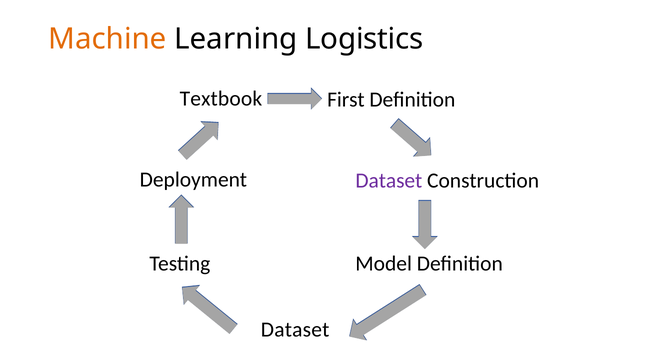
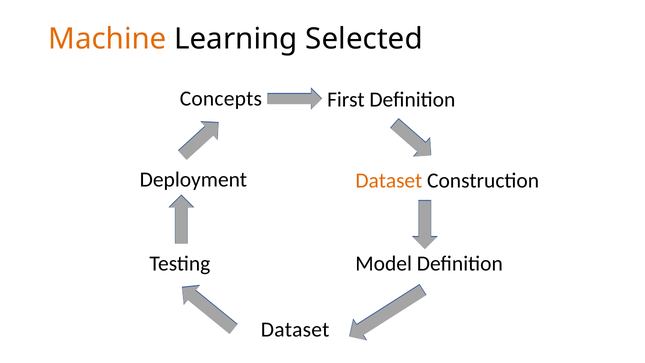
Logistics: Logistics -> Selected
Textbook: Textbook -> Concepts
Dataset at (389, 181) colour: purple -> orange
